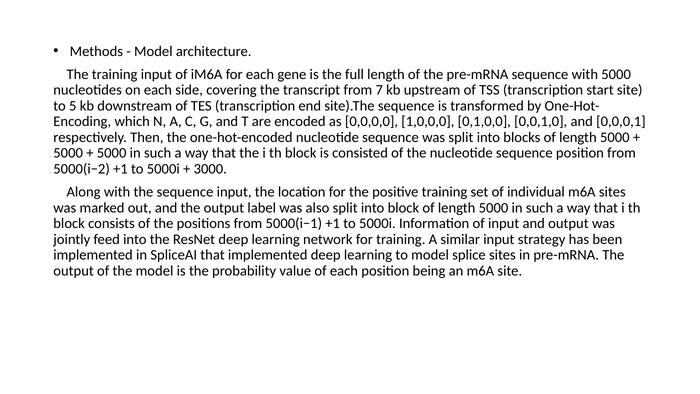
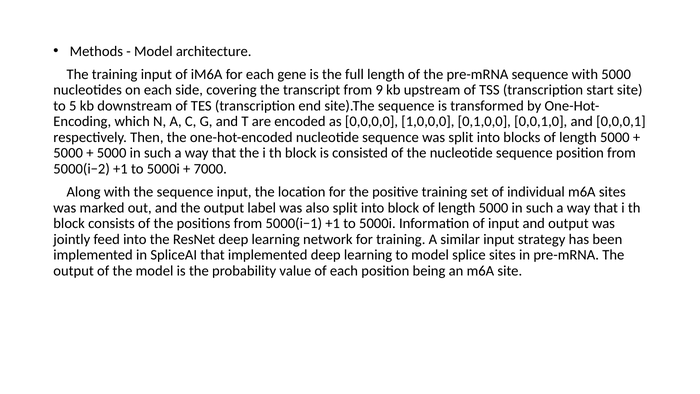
7: 7 -> 9
3000: 3000 -> 7000
